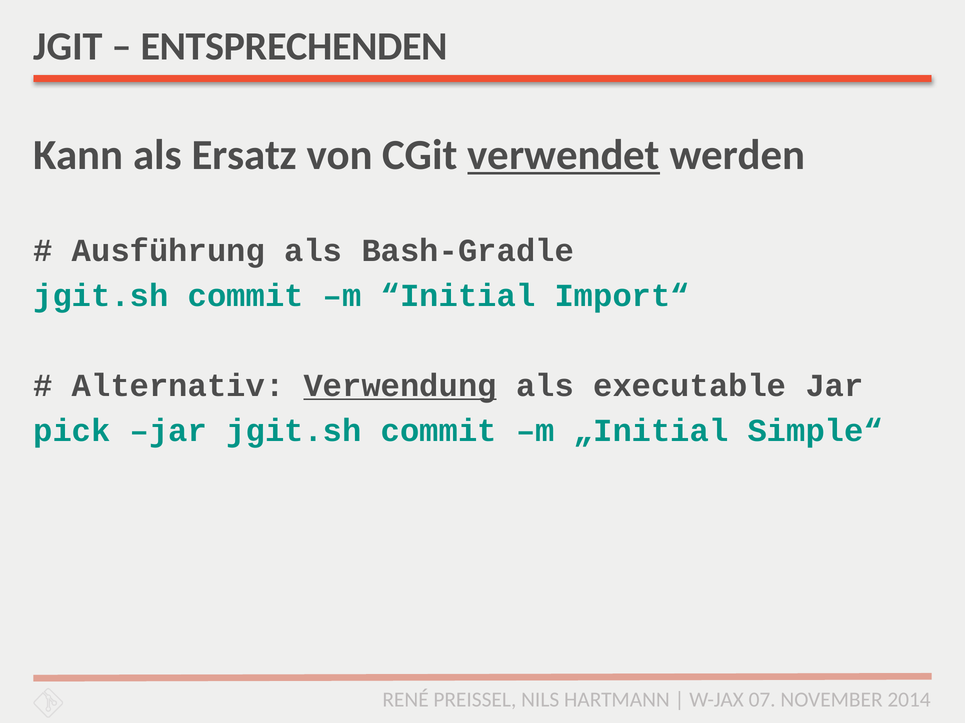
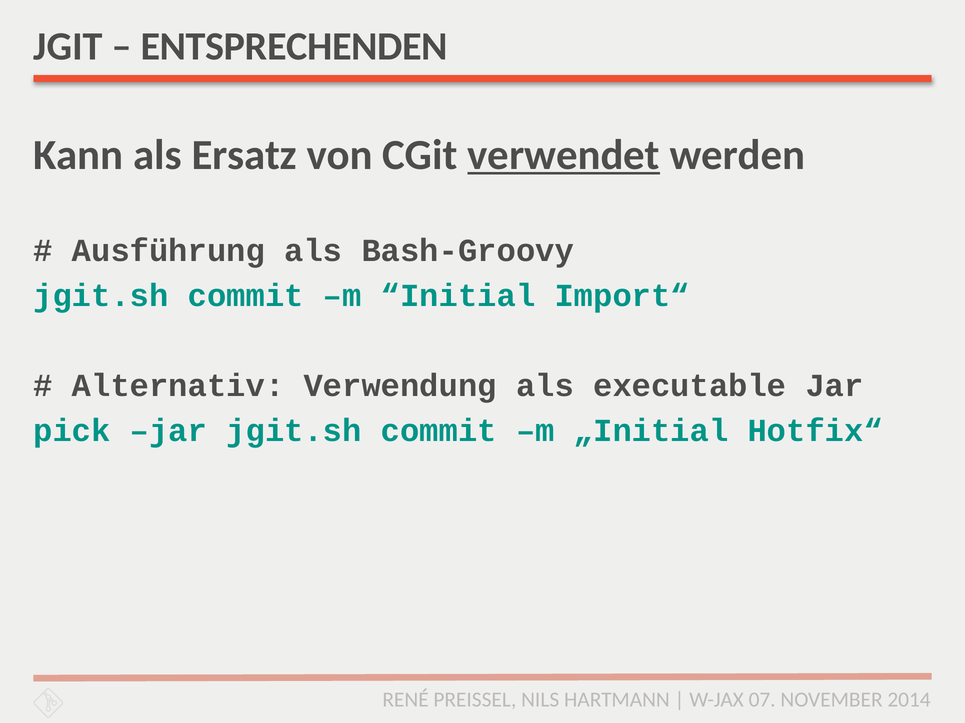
Bash-Gradle: Bash-Gradle -> Bash-Groovy
Verwendung underline: present -> none
Simple“: Simple“ -> Hotfix“
